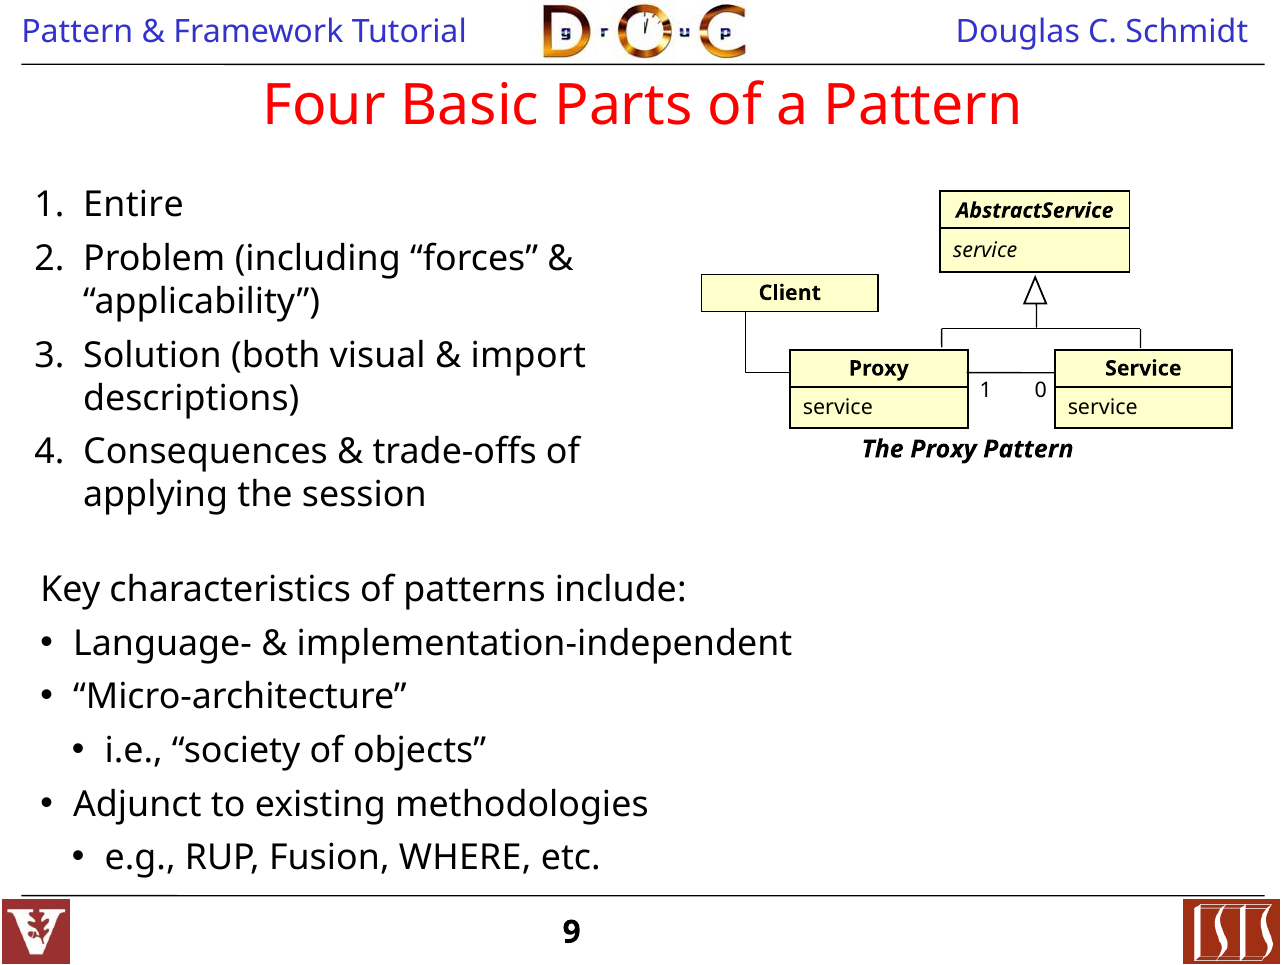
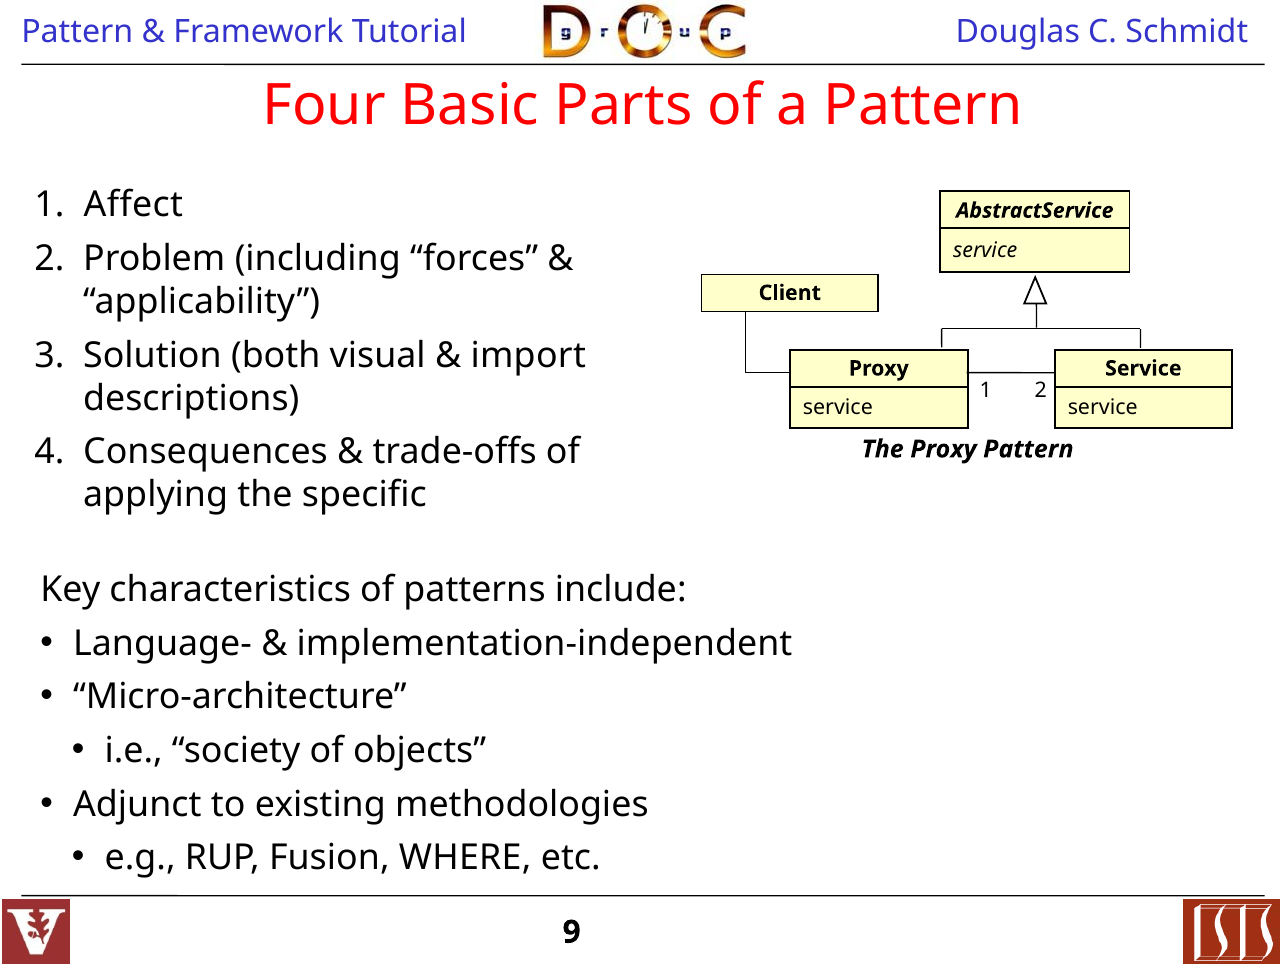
Entire: Entire -> Affect
1 0: 0 -> 2
session: session -> specific
